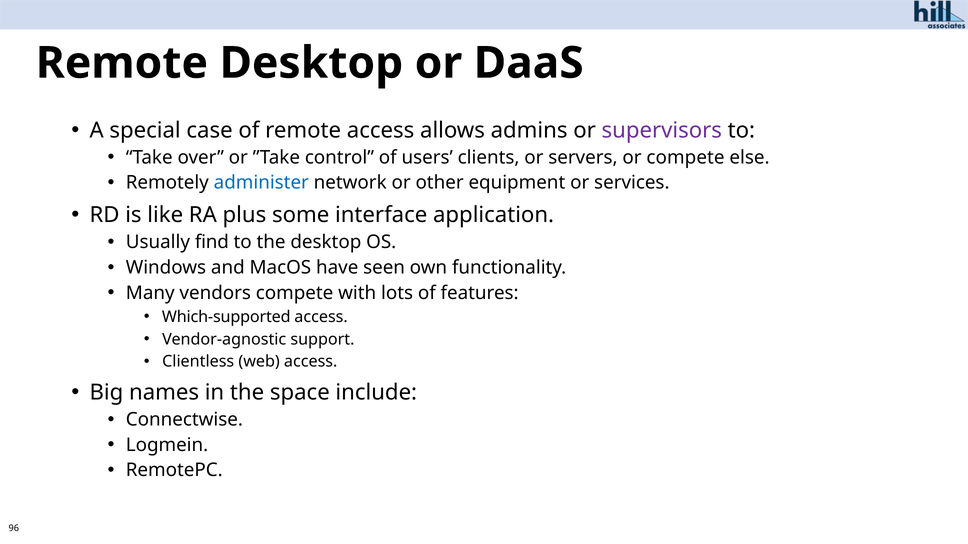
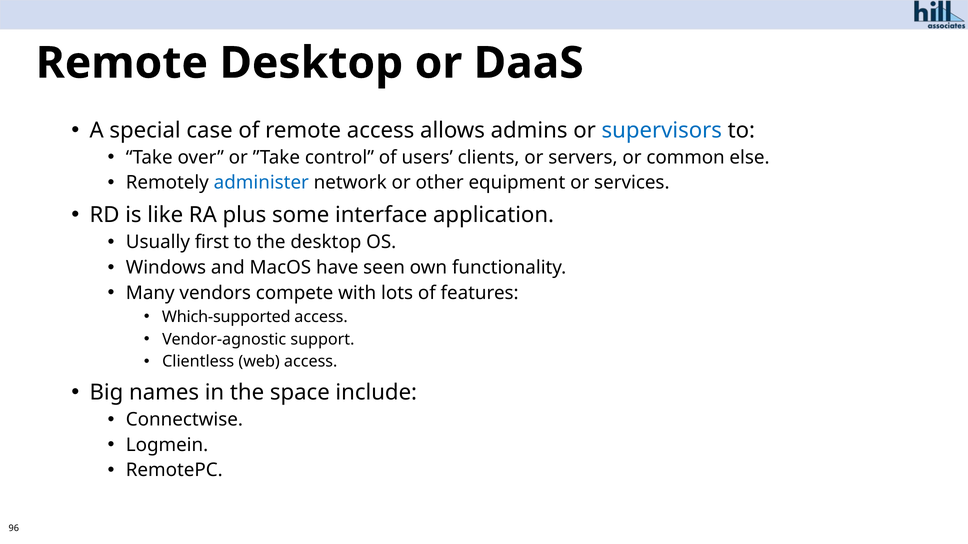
supervisors colour: purple -> blue
or compete: compete -> common
find: find -> first
